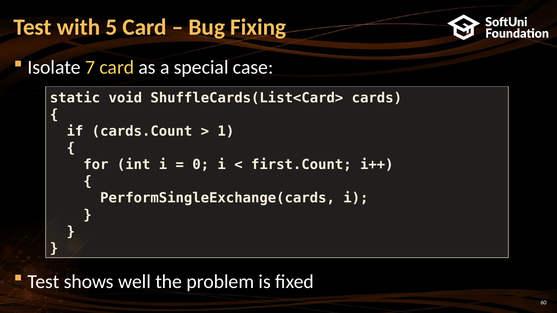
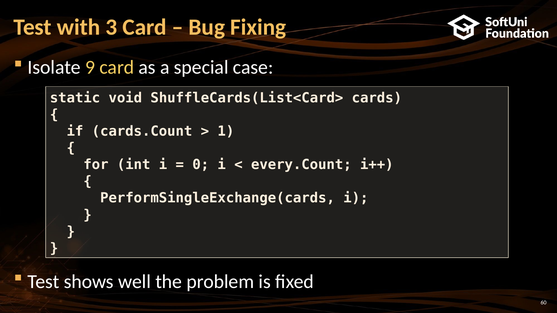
5: 5 -> 3
7: 7 -> 9
first.Count: first.Count -> every.Count
